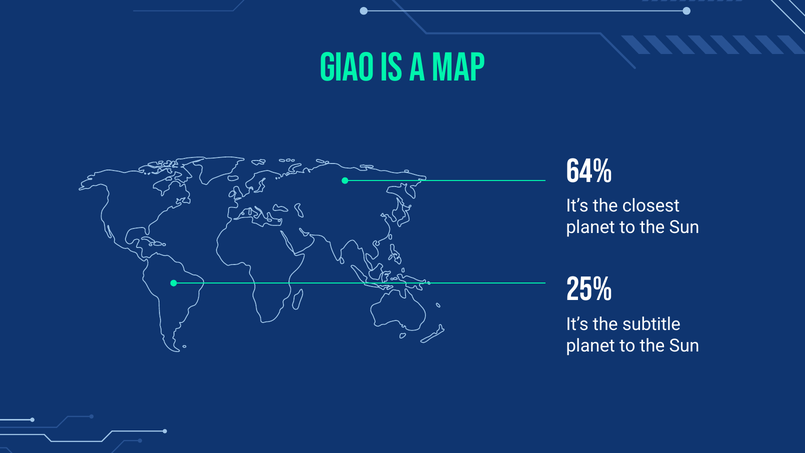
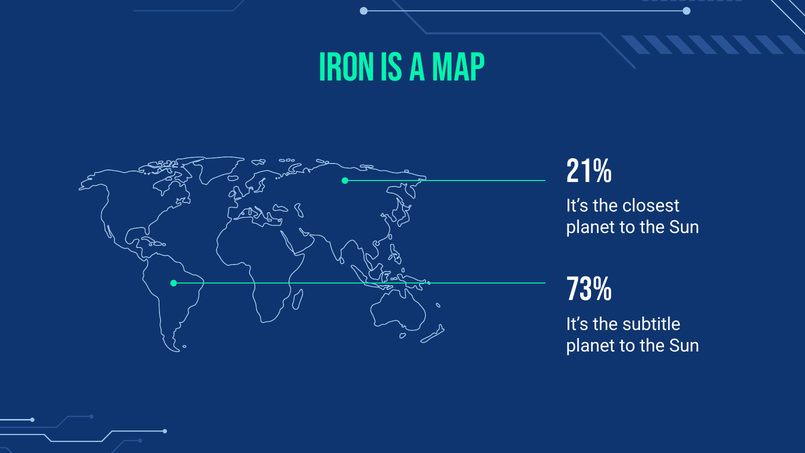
GIAO: GIAO -> IRON
64%: 64% -> 21%
25%: 25% -> 73%
